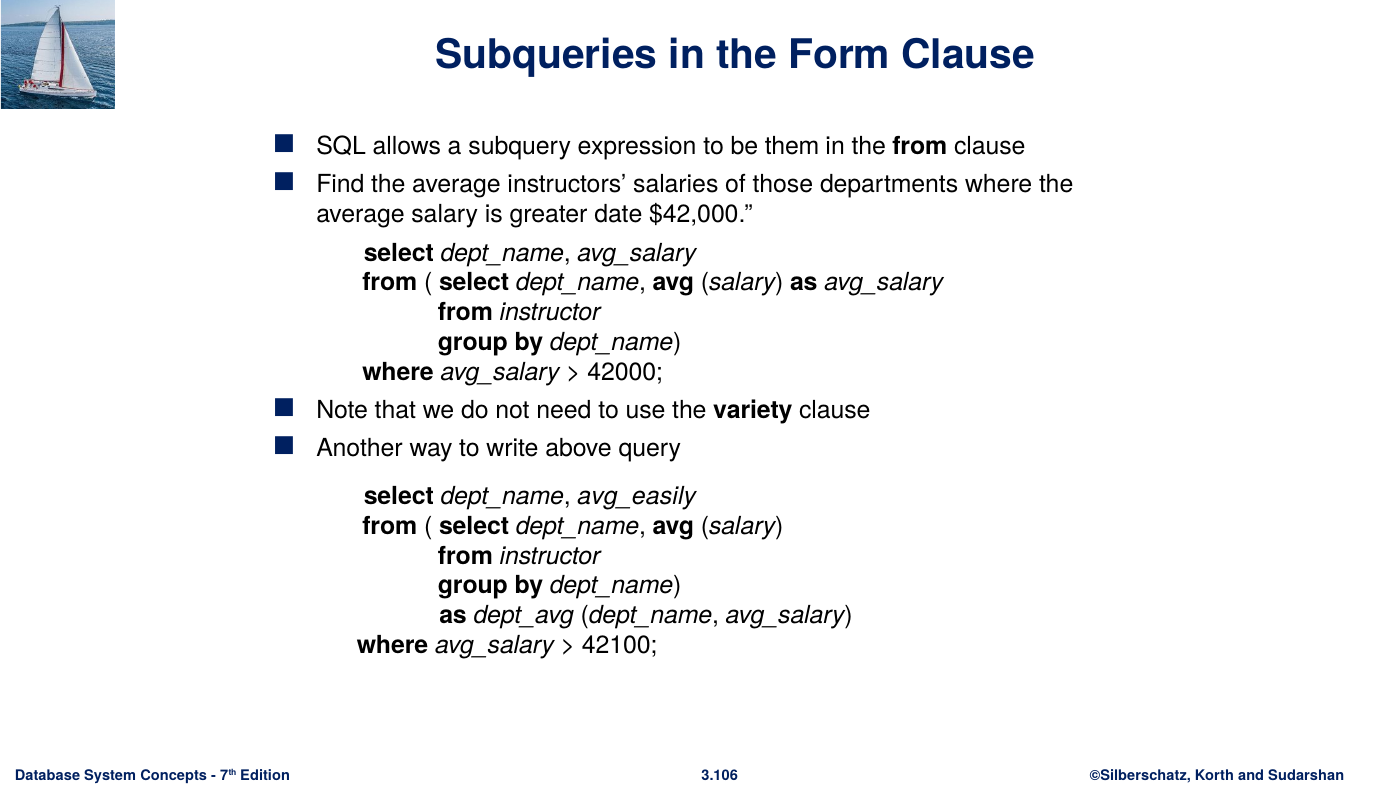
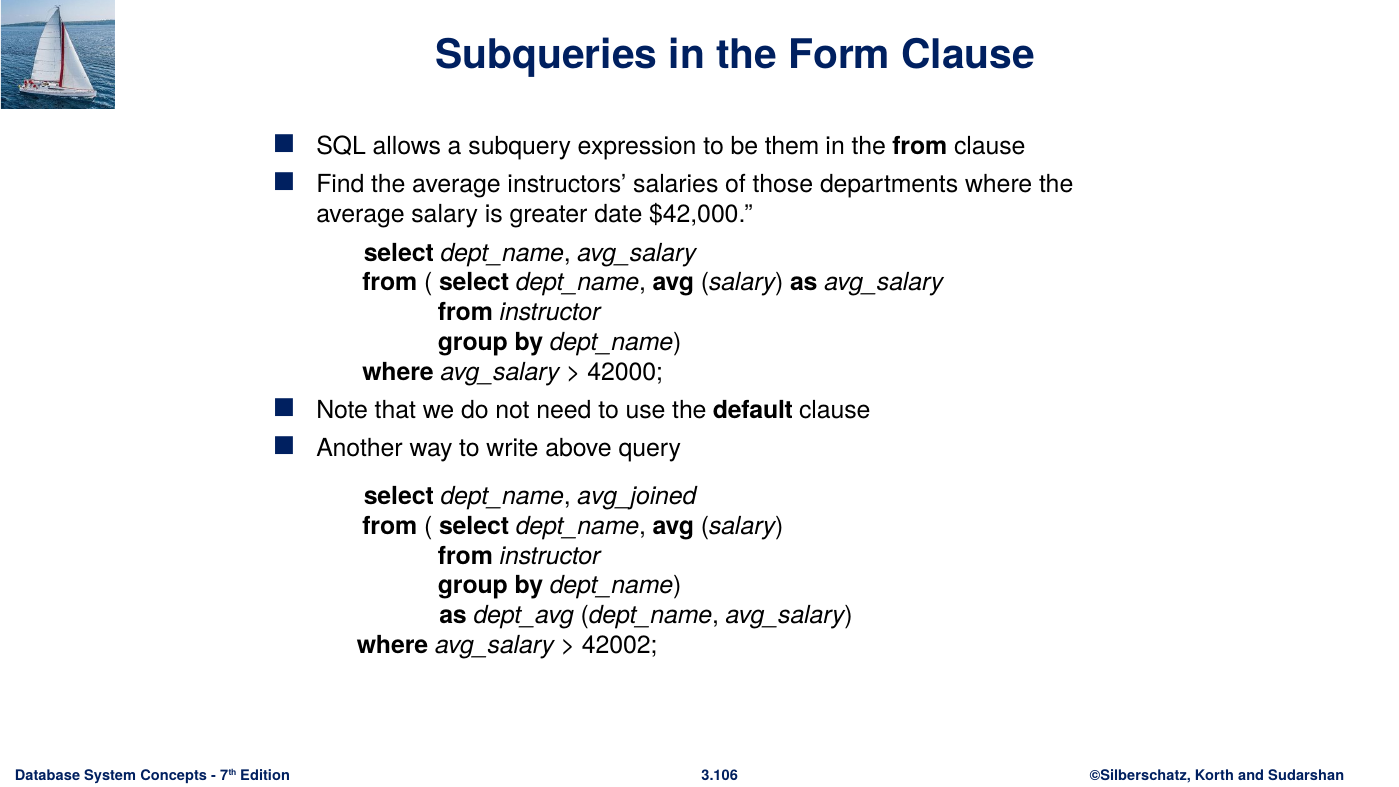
variety: variety -> default
avg_easily: avg_easily -> avg_joined
42100: 42100 -> 42002
